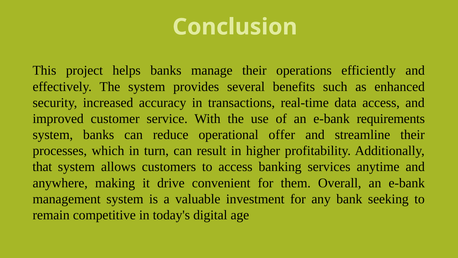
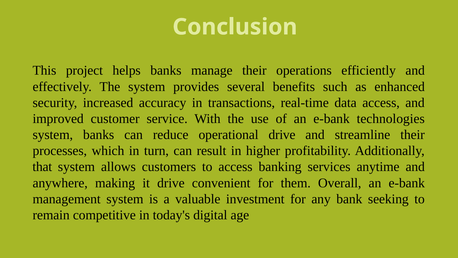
requirements: requirements -> technologies
operational offer: offer -> drive
